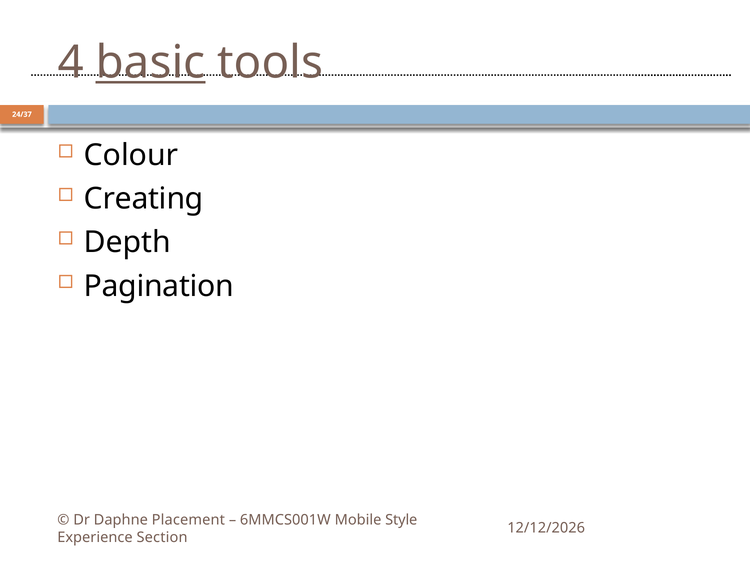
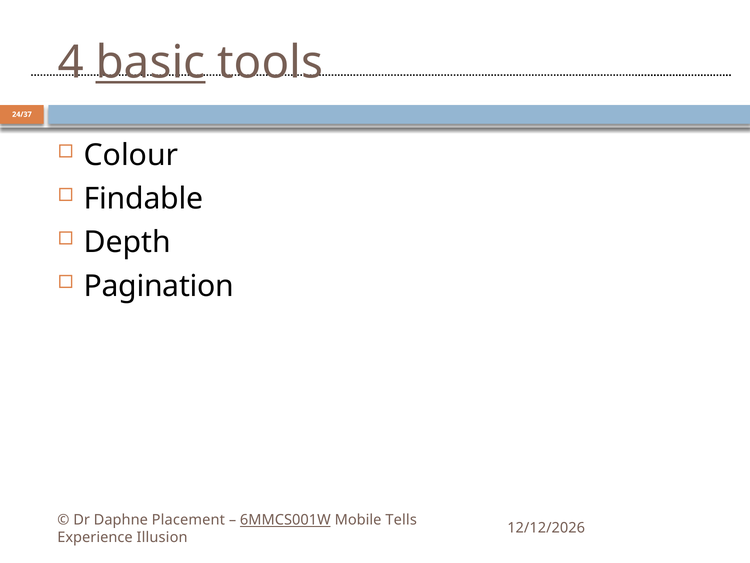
Creating: Creating -> Findable
6MMCS001W underline: none -> present
Style: Style -> Tells
Section: Section -> Illusion
